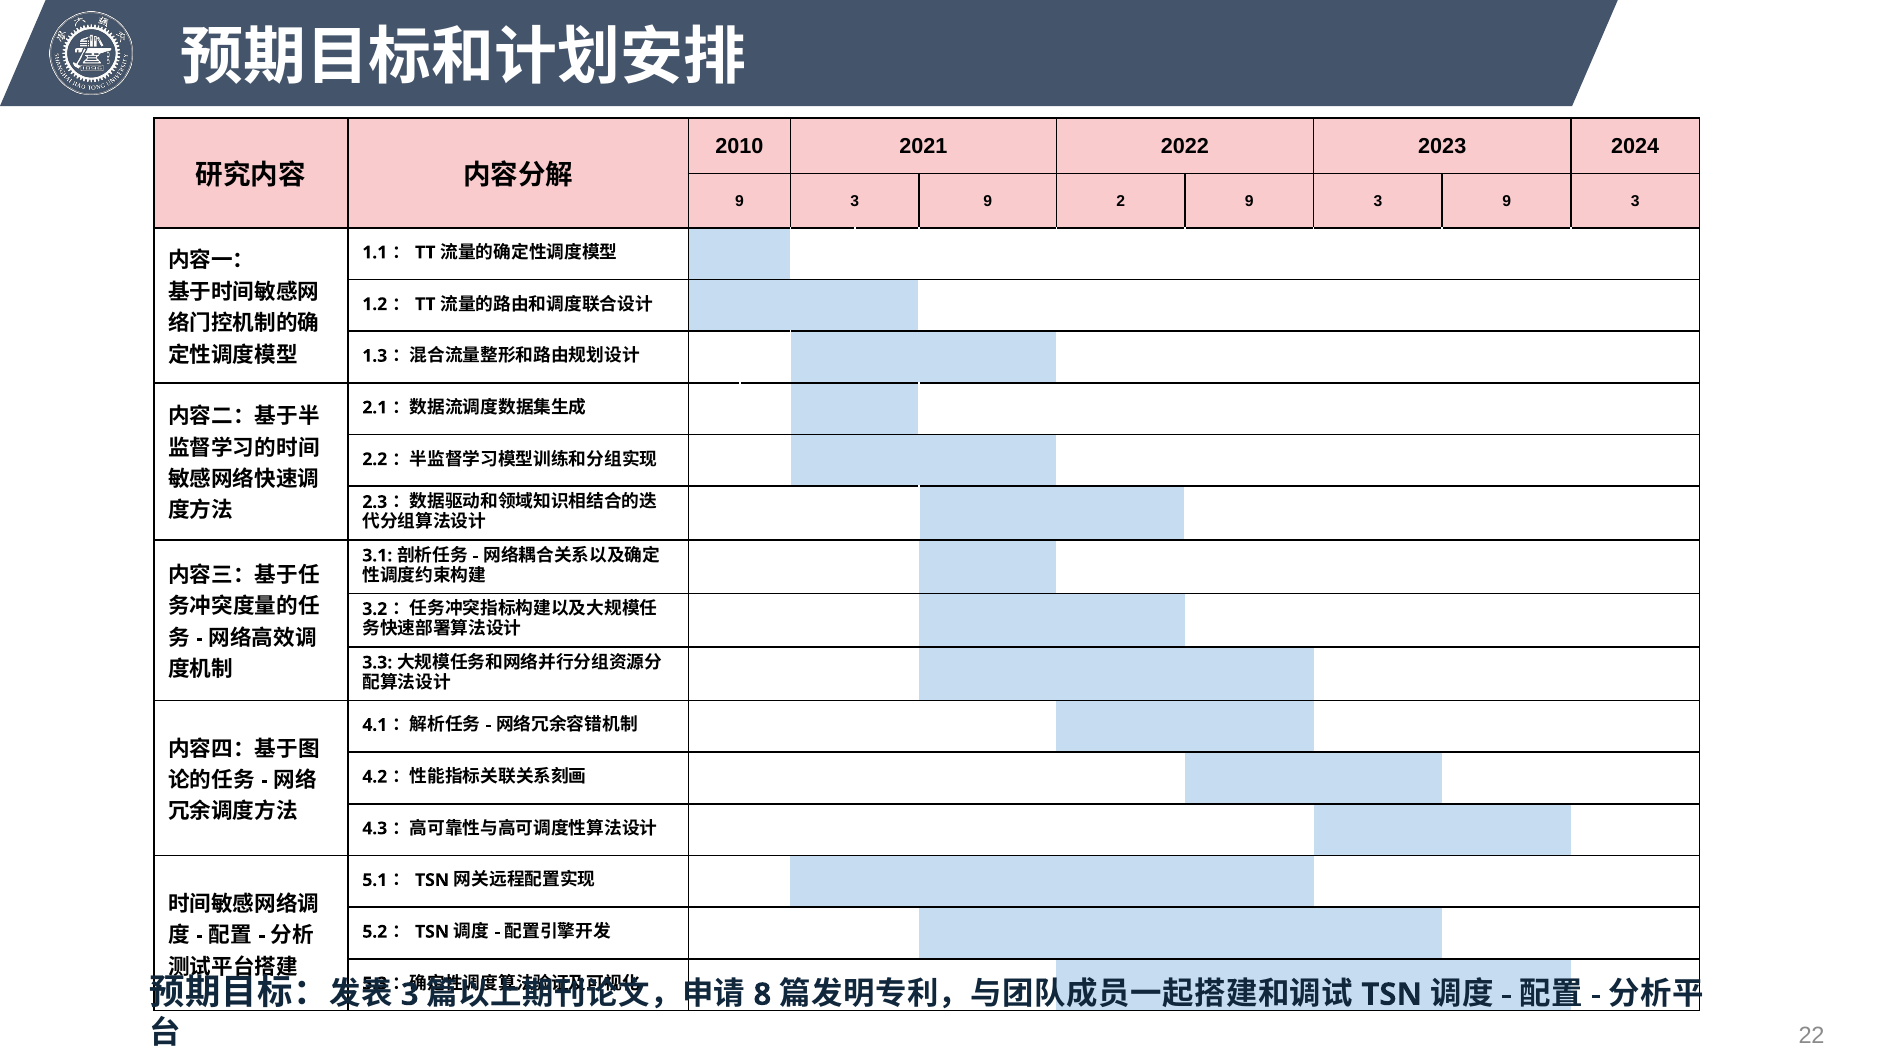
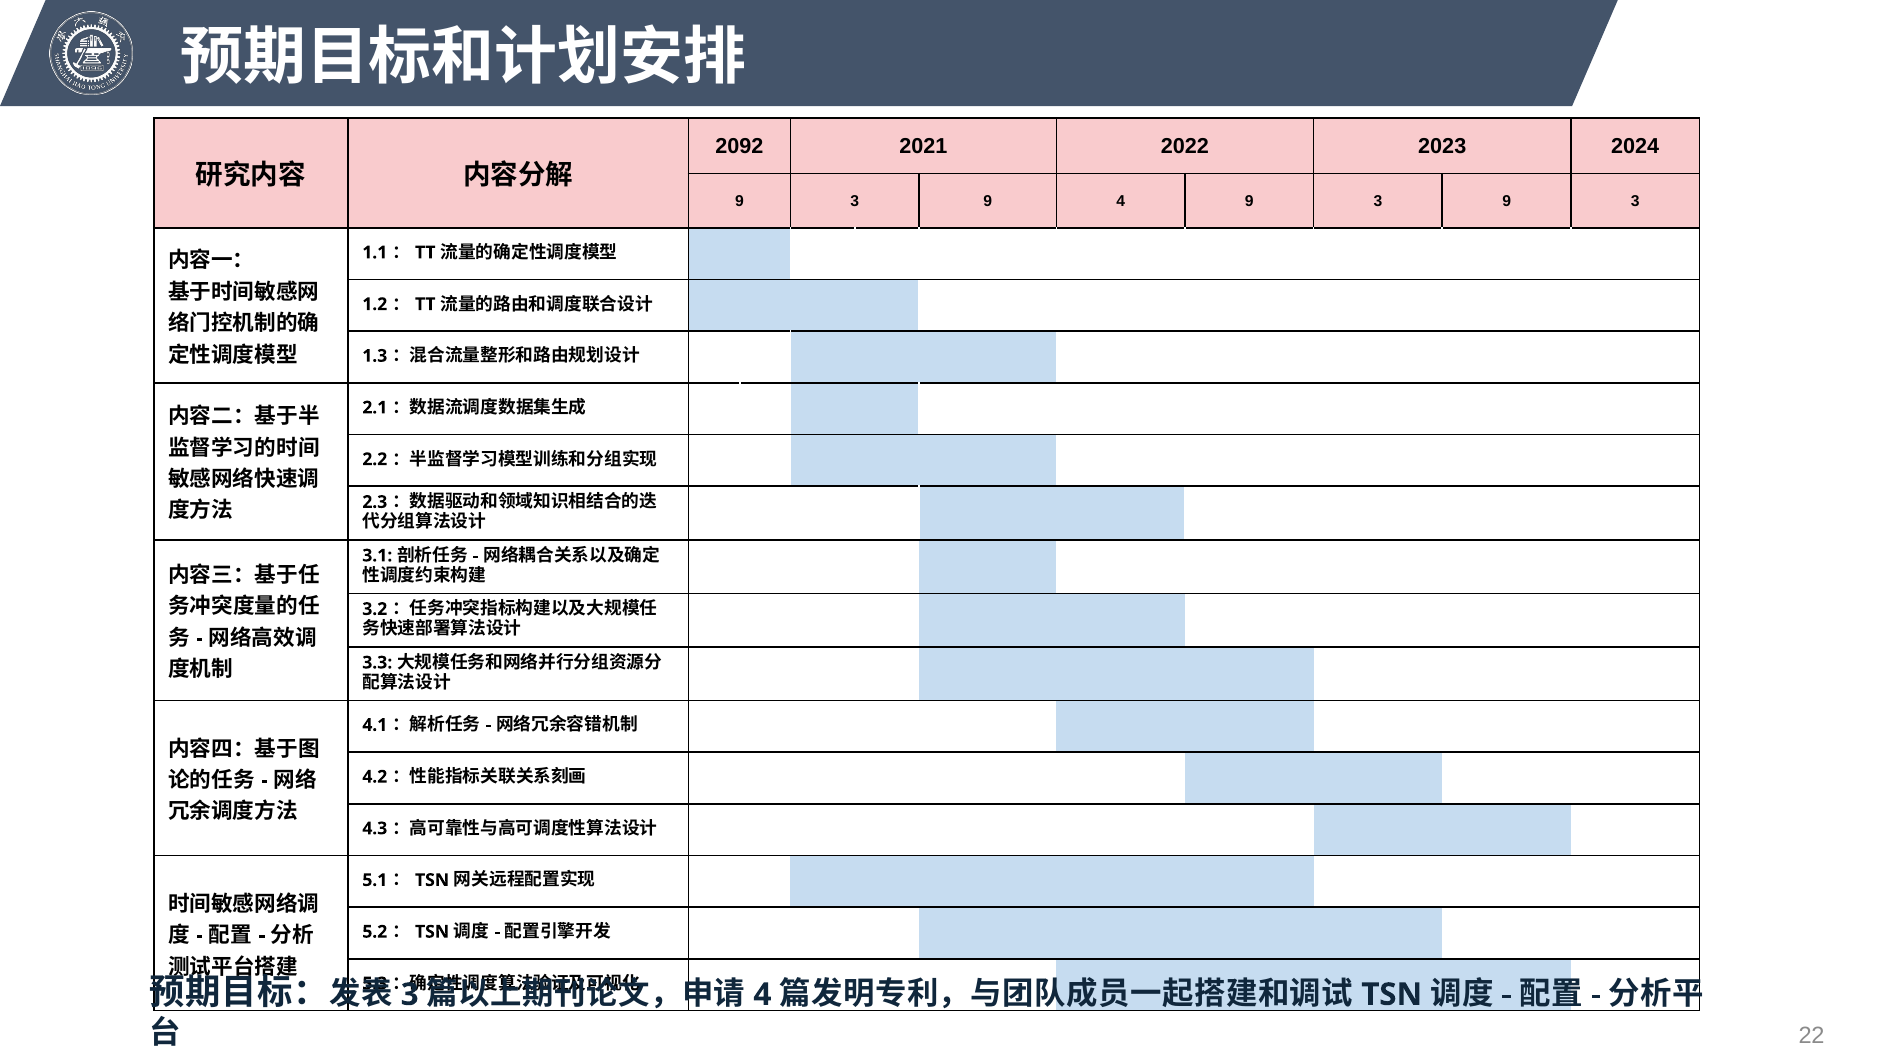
2010: 2010 -> 2092
9 2: 2 -> 4
8 at (762, 994): 8 -> 4
